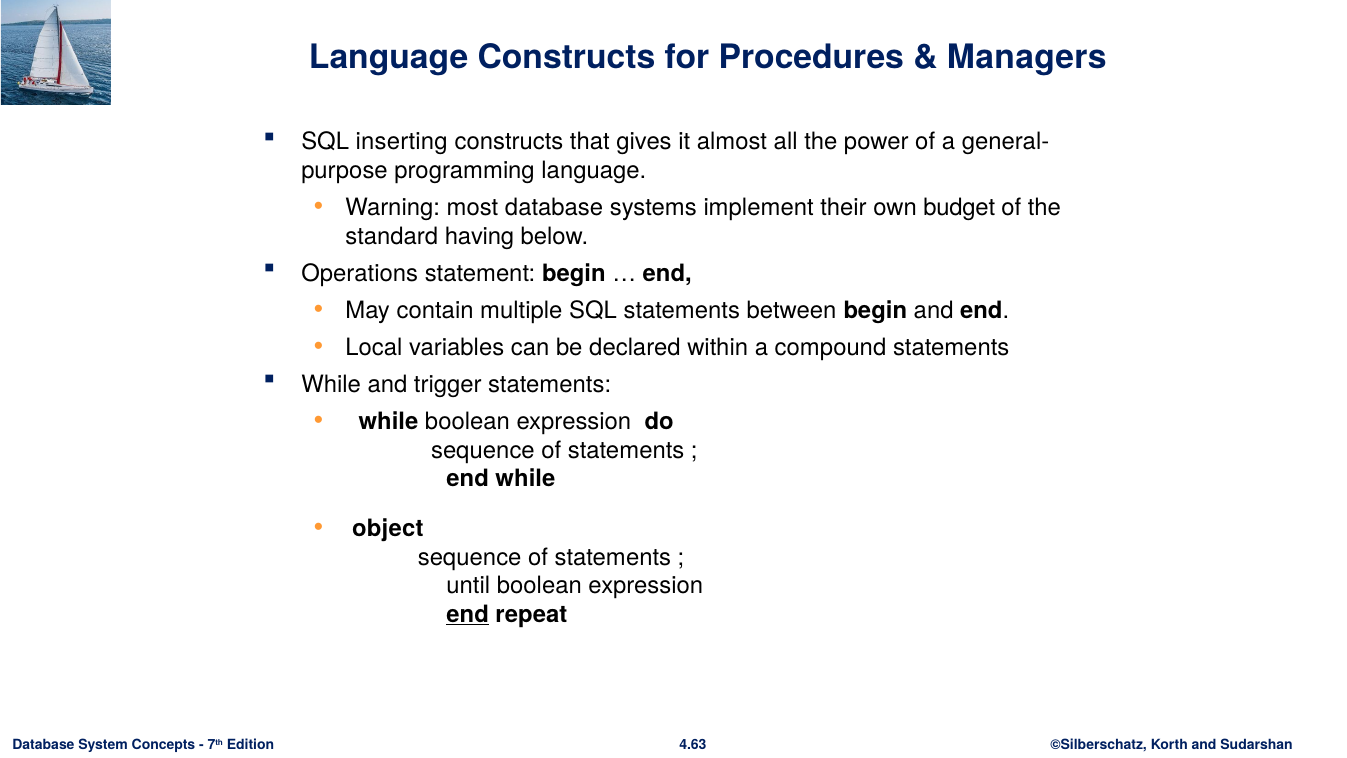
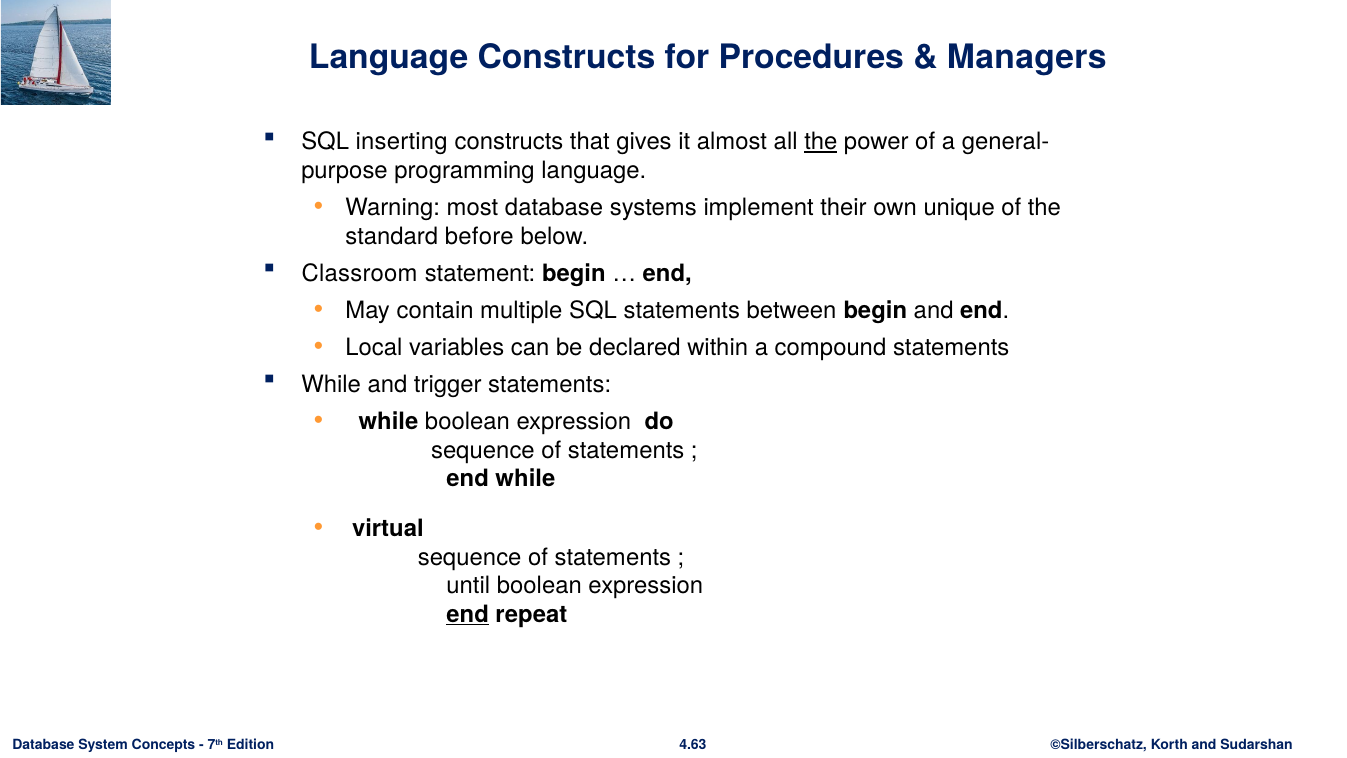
the at (821, 142) underline: none -> present
budget: budget -> unique
having: having -> before
Operations: Operations -> Classroom
object: object -> virtual
